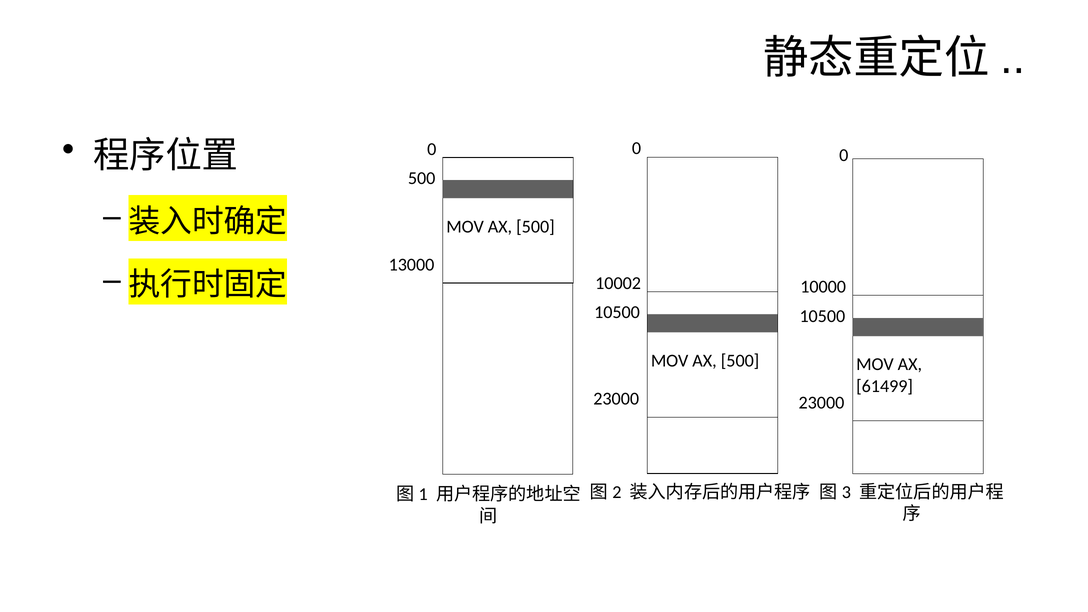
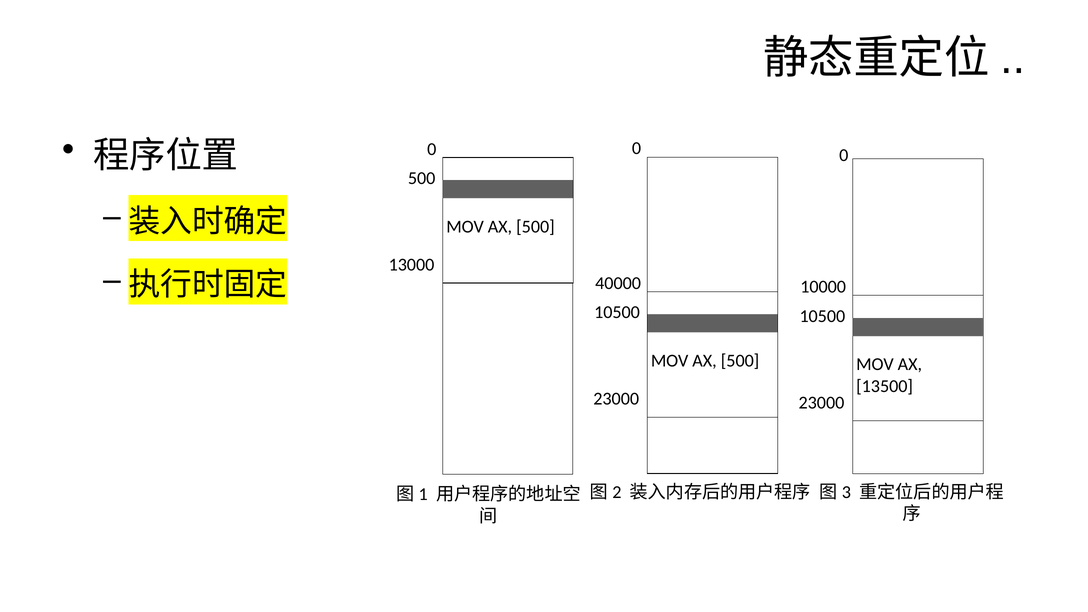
10002: 10002 -> 40000
61499: 61499 -> 13500
